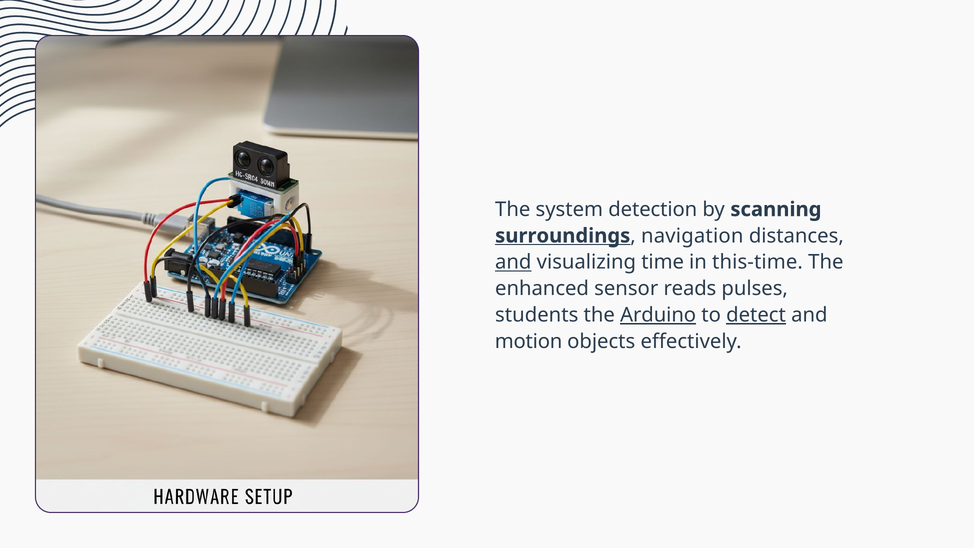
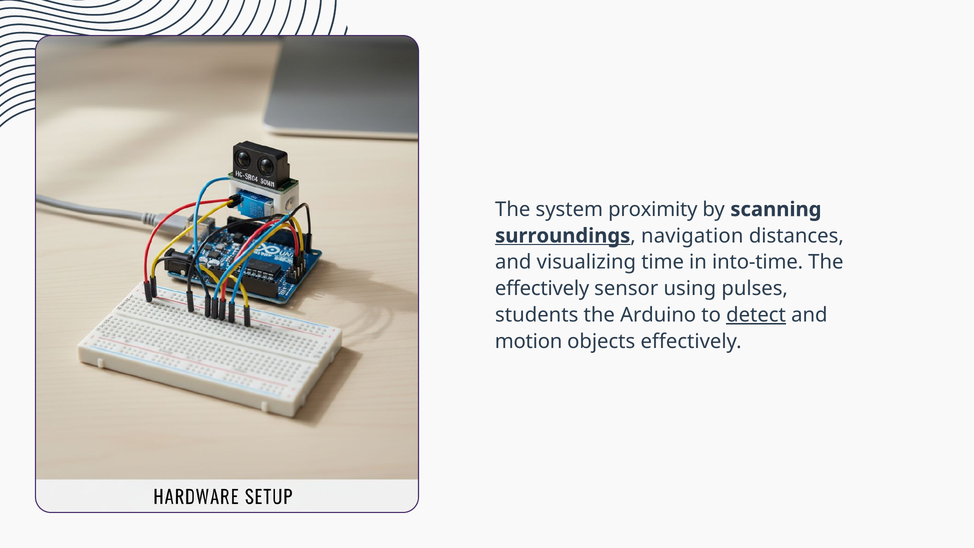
detection: detection -> proximity
and at (513, 262) underline: present -> none
this-time: this-time -> into-time
enhanced at (542, 289): enhanced -> effectively
reads: reads -> using
Arduino underline: present -> none
